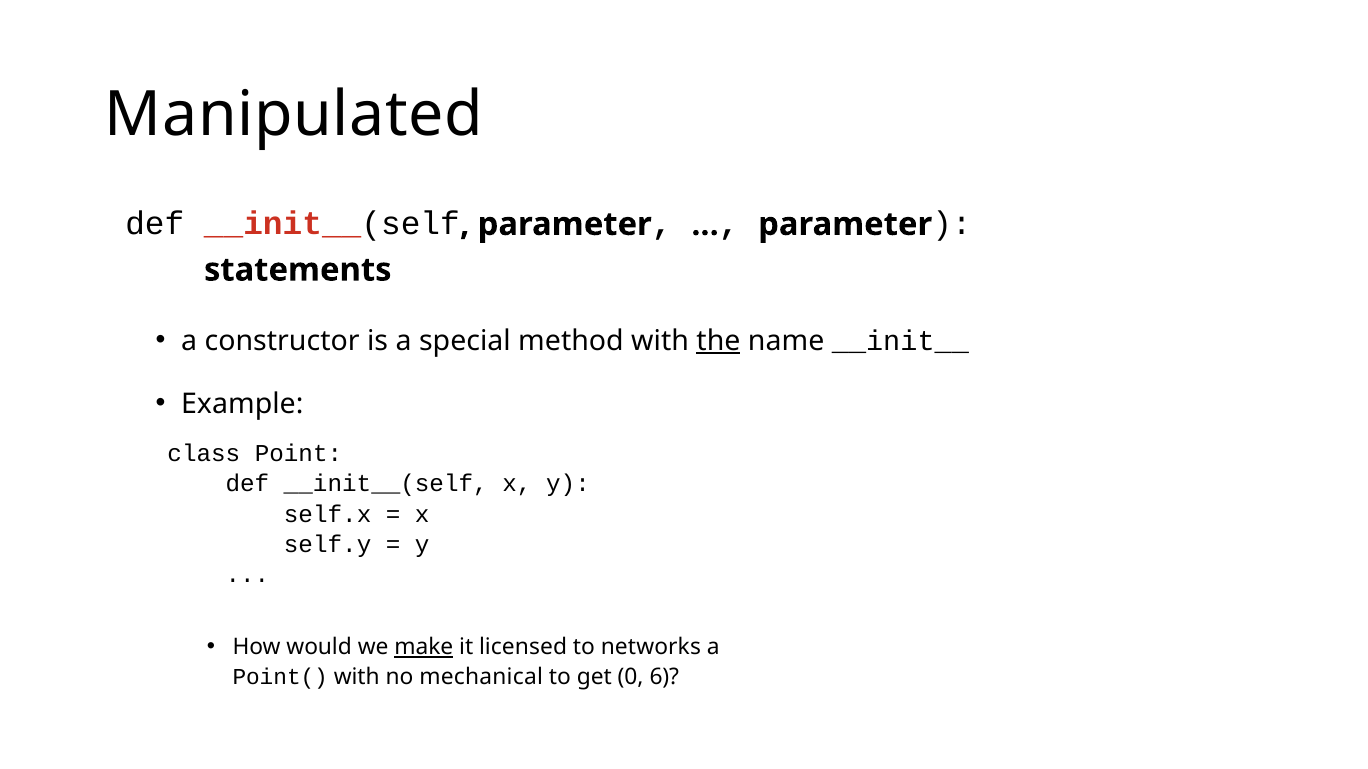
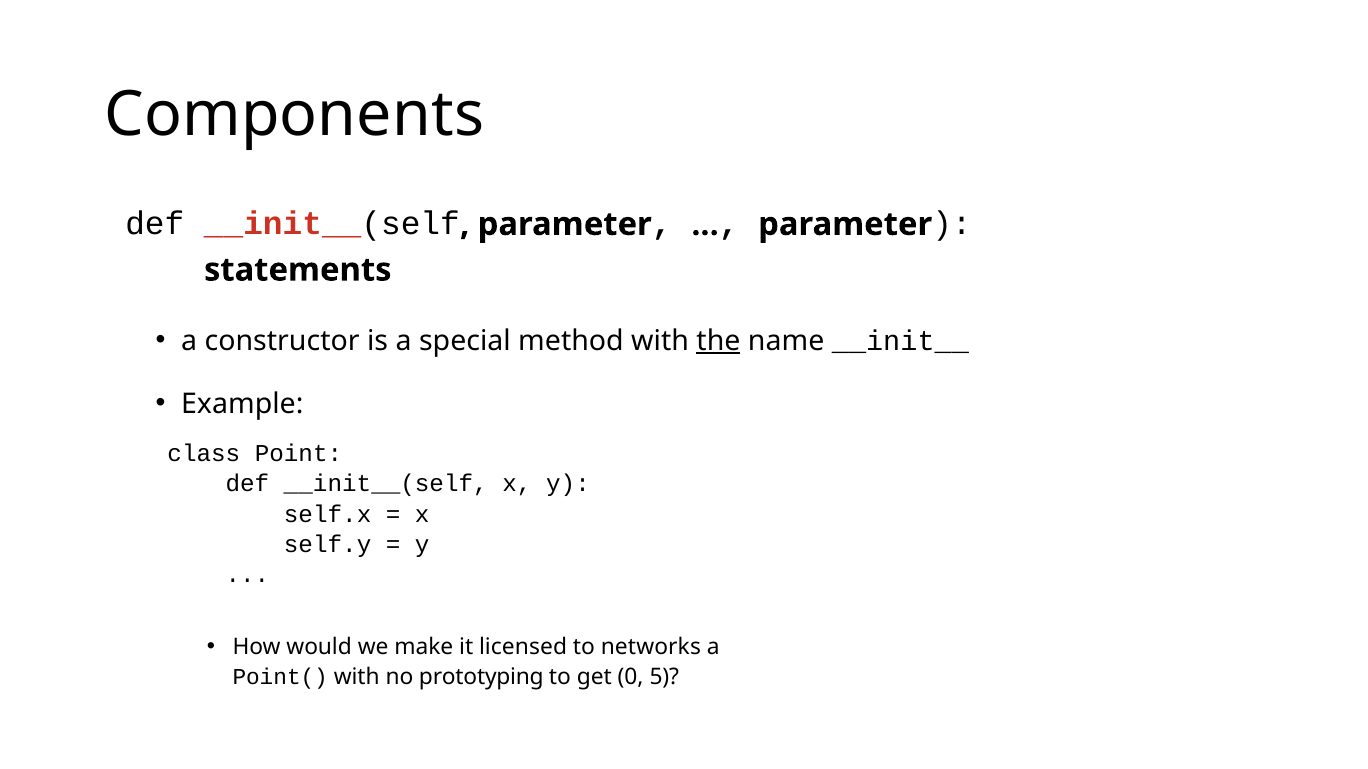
Manipulated: Manipulated -> Components
make underline: present -> none
mechanical: mechanical -> prototyping
6: 6 -> 5
